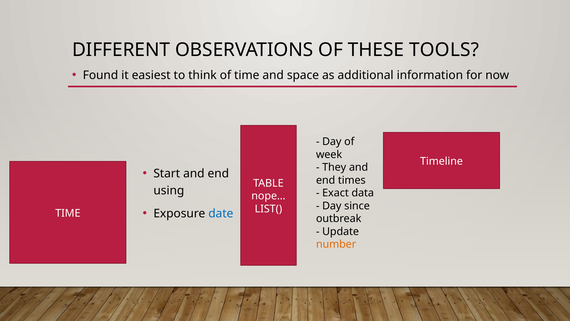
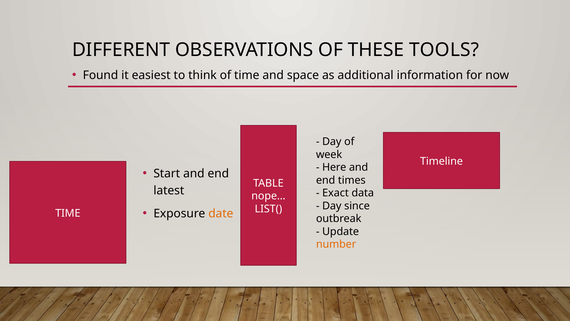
They: They -> Here
using: using -> latest
date colour: blue -> orange
